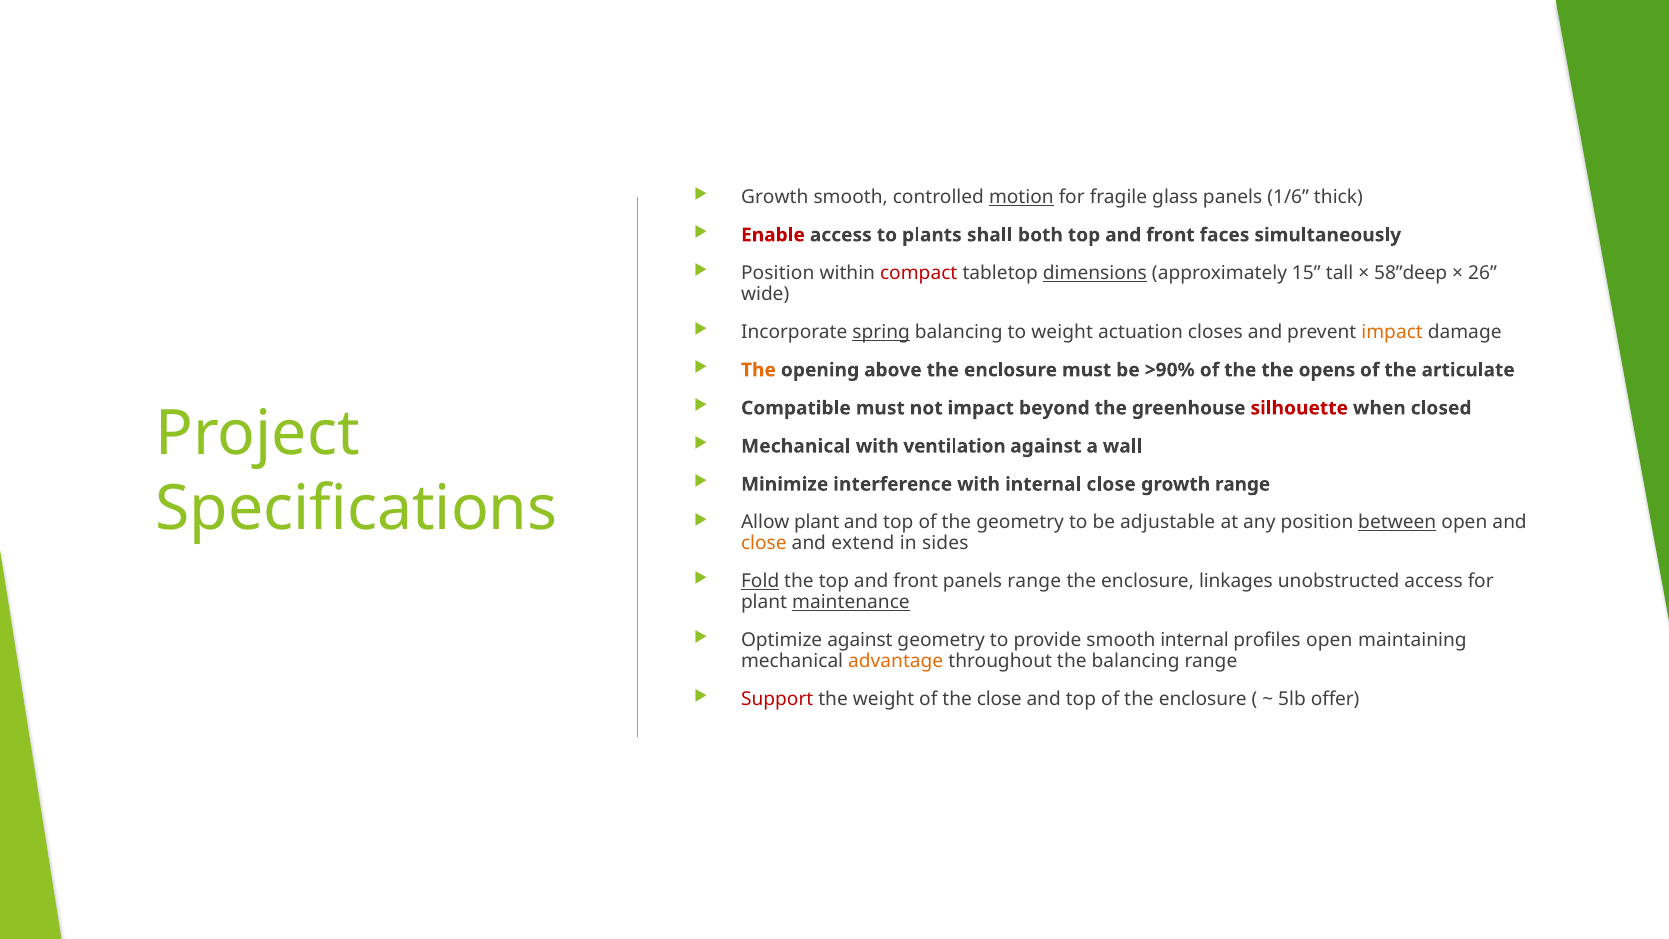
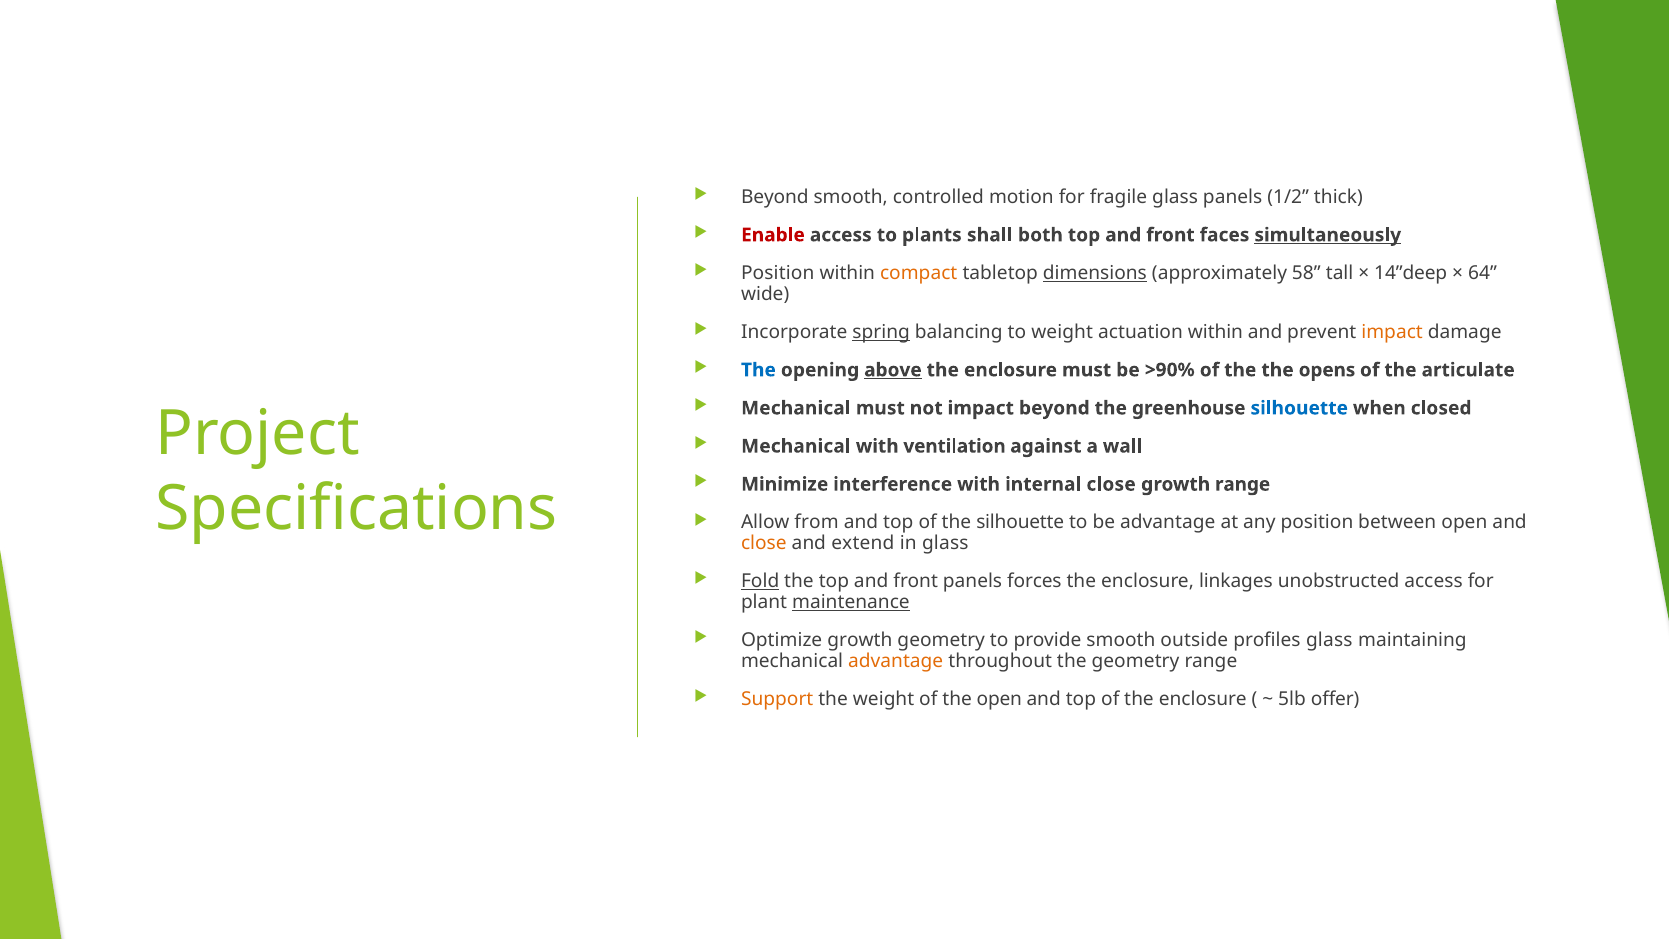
Growth at (775, 197): Growth -> Beyond
motion underline: present -> none
1/6: 1/6 -> 1/2
simultaneously underline: none -> present
compact colour: red -> orange
15: 15 -> 58
58”deep: 58”deep -> 14”deep
26: 26 -> 64
actuation closes: closes -> within
The at (758, 370) colour: orange -> blue
above underline: none -> present
Compatible at (796, 408): Compatible -> Mechanical
silhouette at (1299, 408) colour: red -> blue
Allow plant: plant -> from
the geometry: geometry -> silhouette
be adjustable: adjustable -> advantage
between underline: present -> none
in sides: sides -> glass
panels range: range -> forces
Optimize against: against -> growth
smooth internal: internal -> outside
profiles open: open -> glass
the balancing: balancing -> geometry
Support colour: red -> orange
the close: close -> open
